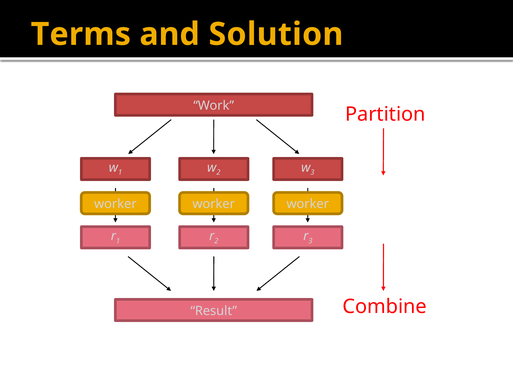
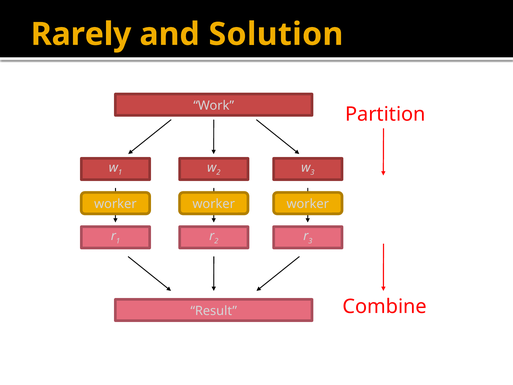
Terms: Terms -> Rarely
